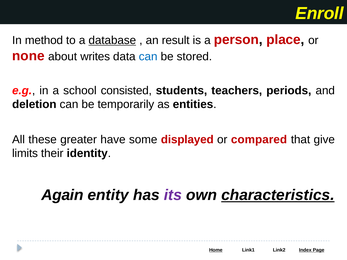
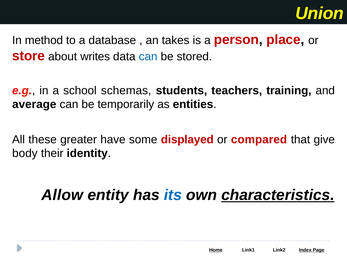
Enroll: Enroll -> Union
database underline: present -> none
result: result -> takes
none: none -> store
consisted: consisted -> schemas
periods: periods -> training
deletion: deletion -> average
limits: limits -> body
Again: Again -> Allow
its colour: purple -> blue
